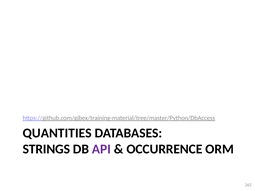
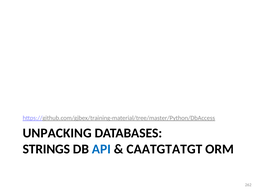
QUANTITIES: QUANTITIES -> UNPACKING
API colour: purple -> blue
OCCURRENCE: OCCURRENCE -> CAATGTATGT
